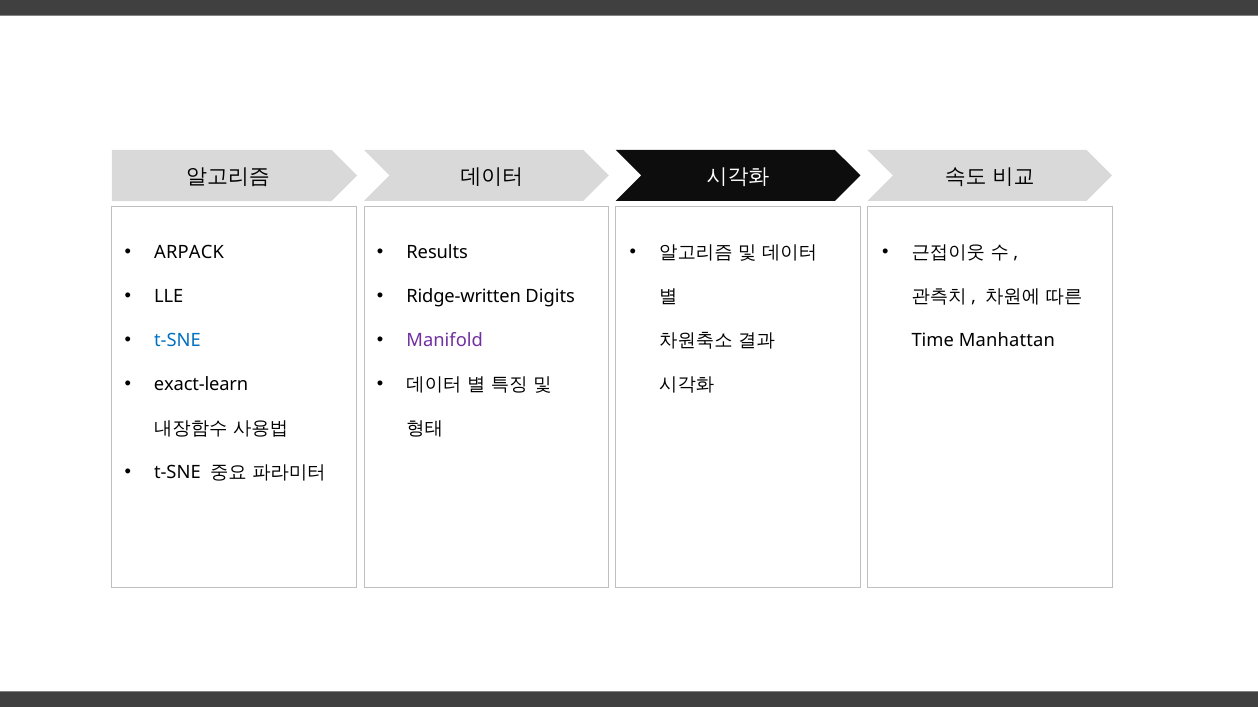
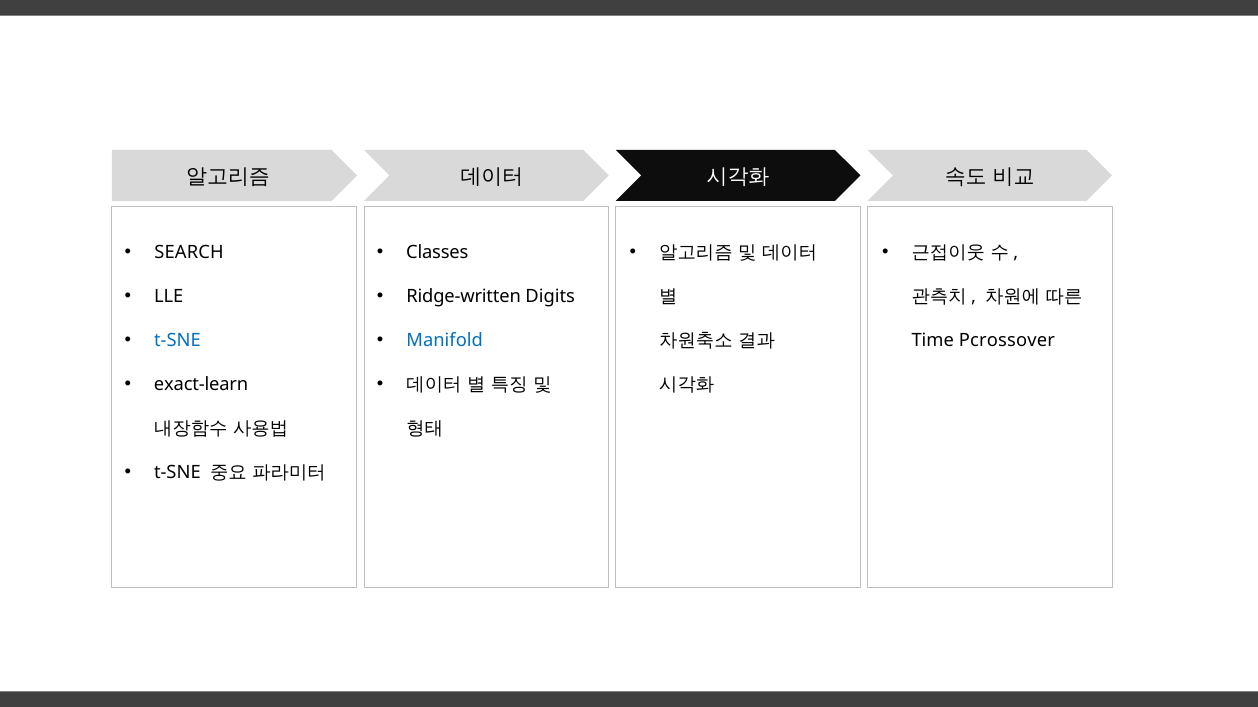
ARPACK: ARPACK -> SEARCH
Results: Results -> Classes
Manifold colour: purple -> blue
Manhattan: Manhattan -> Pcrossover
